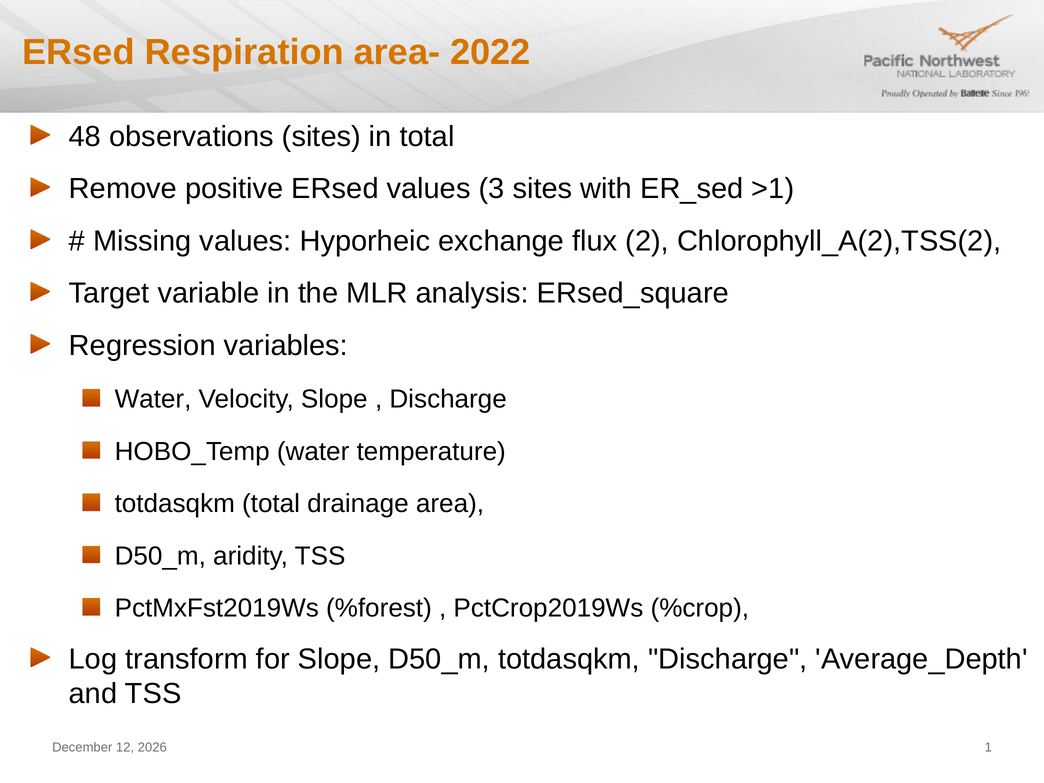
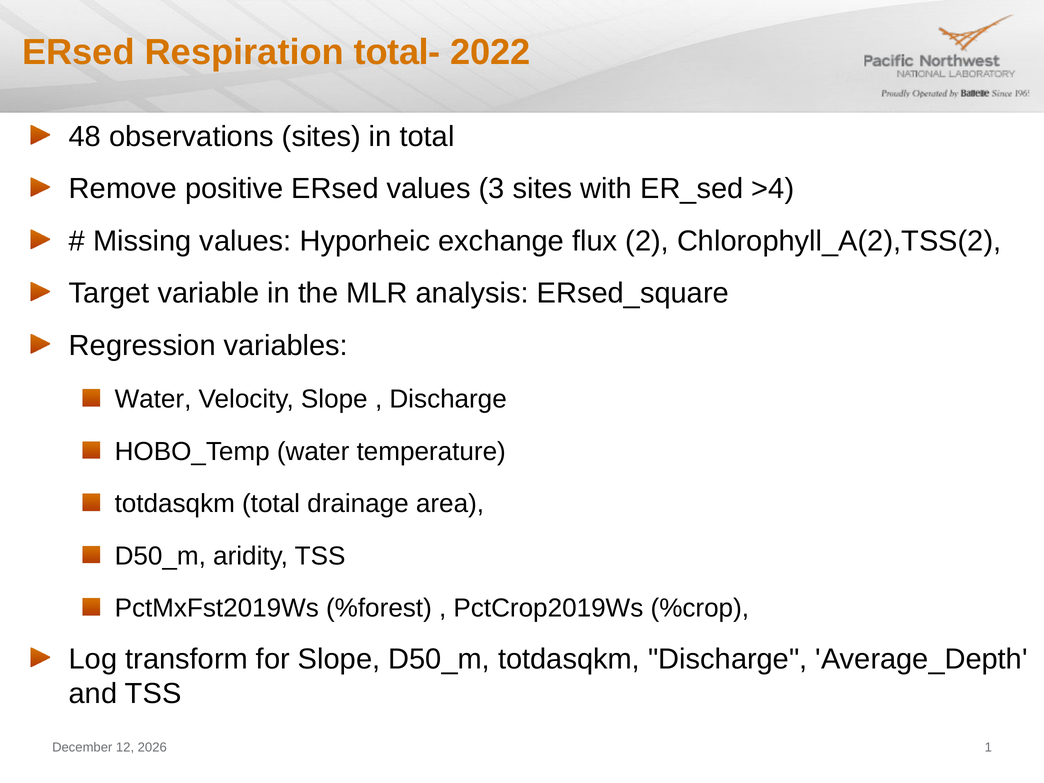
area-: area- -> total-
>1: >1 -> >4
